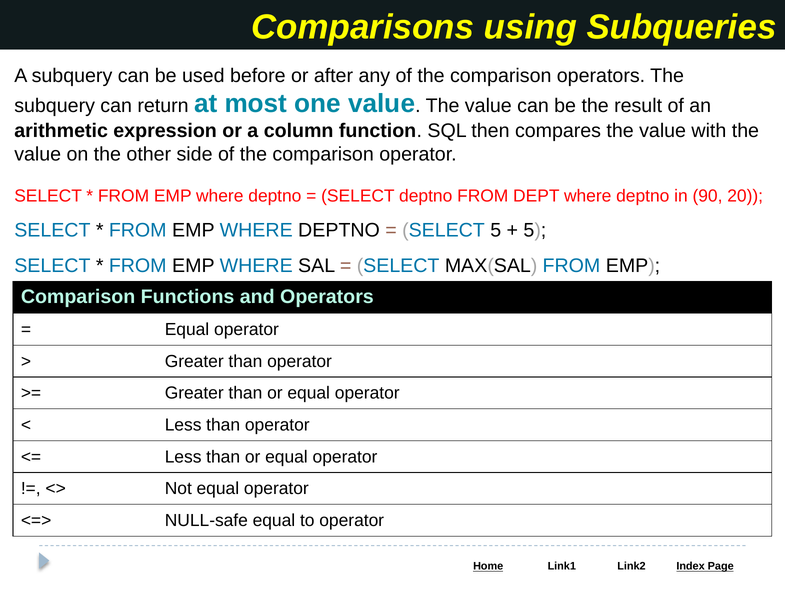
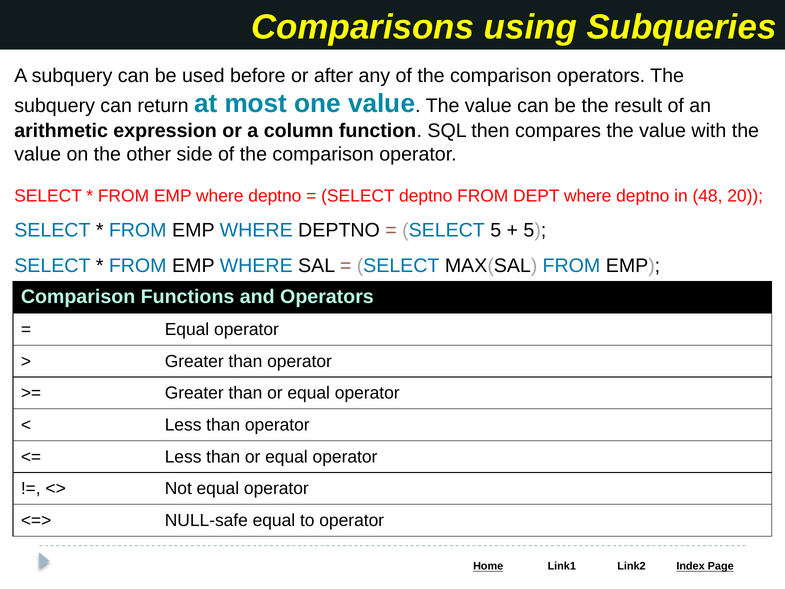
90: 90 -> 48
